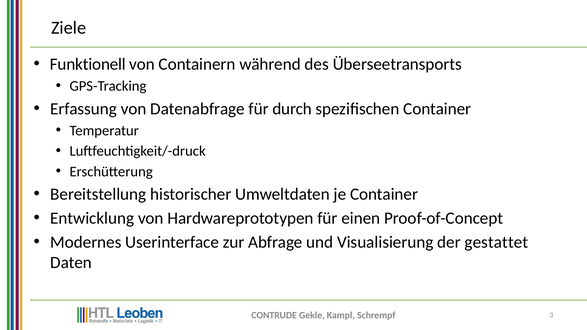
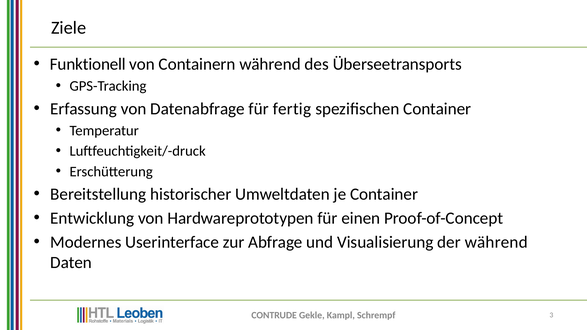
durch: durch -> fertig
der gestattet: gestattet -> während
